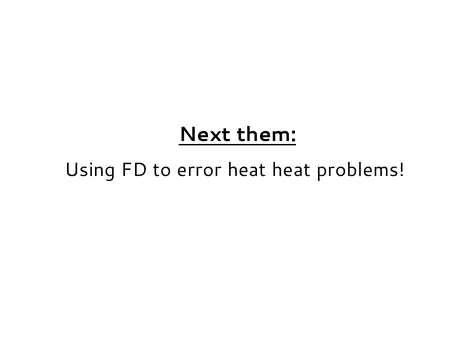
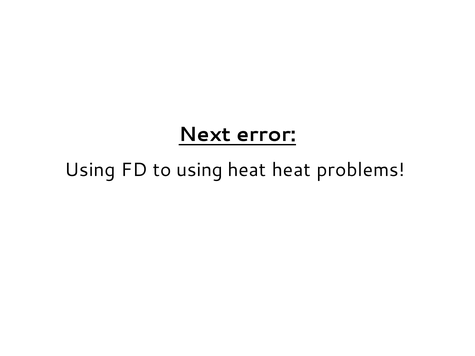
them: them -> error
to error: error -> using
